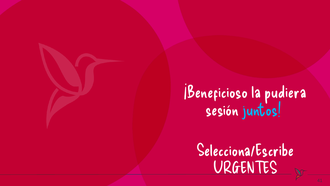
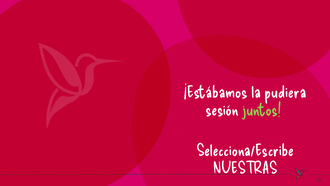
¡Beneficioso: ¡Beneficioso -> ¡Estábamos
juntos colour: light blue -> light green
URGENTES: URGENTES -> NUESTRAS
